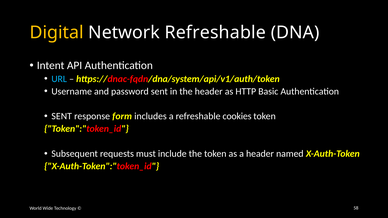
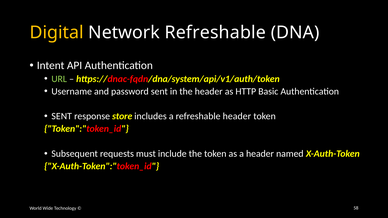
URL colour: light blue -> light green
form: form -> store
refreshable cookies: cookies -> header
